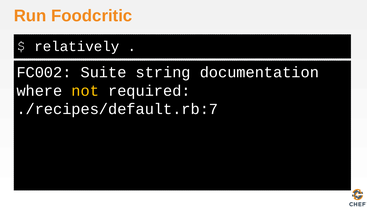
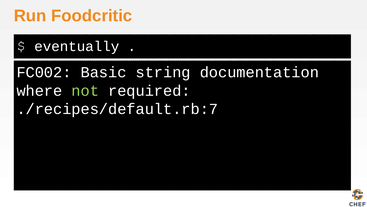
relatively: relatively -> eventually
Suite: Suite -> Basic
not colour: yellow -> light green
